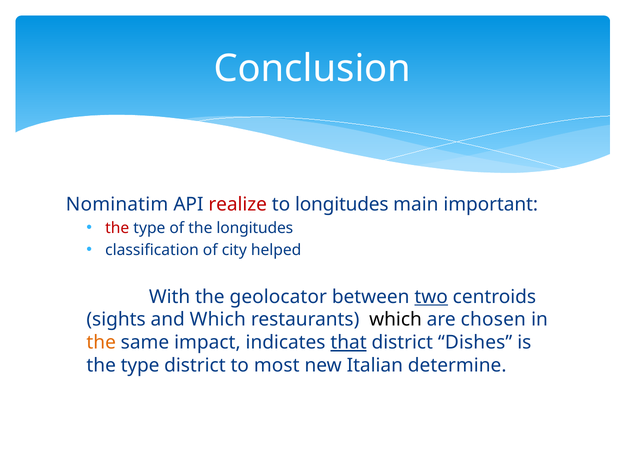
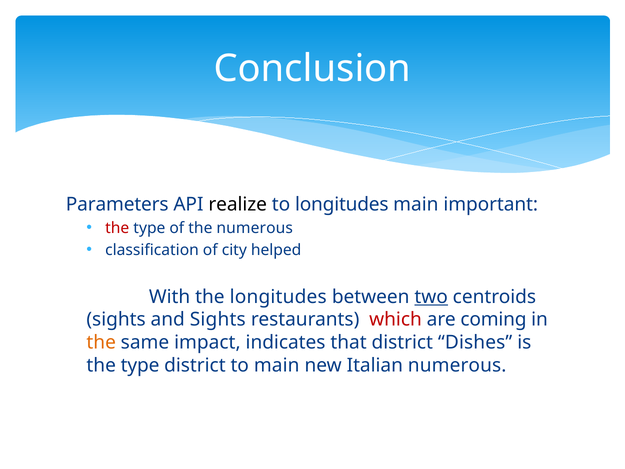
Nominatim: Nominatim -> Parameters
realize colour: red -> black
the longitudes: longitudes -> numerous
the geolocator: geolocator -> longitudes
and Which: Which -> Sights
which at (396, 319) colour: black -> red
chosen: chosen -> coming
that underline: present -> none
to most: most -> main
Italian determine: determine -> numerous
